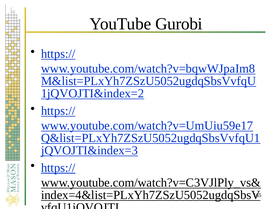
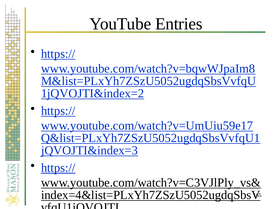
Gurobi: Gurobi -> Entries
